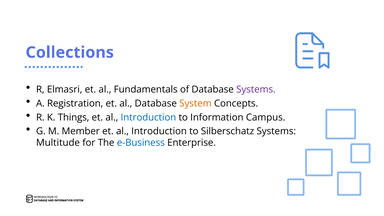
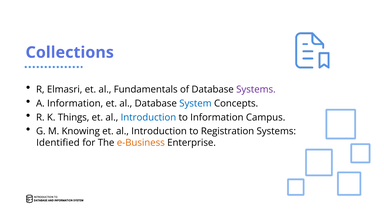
A Registration: Registration -> Information
System colour: orange -> blue
Member: Member -> Knowing
Silberschatz: Silberschatz -> Registration
Multitude: Multitude -> Identified
e-Business colour: blue -> orange
